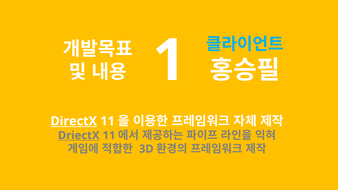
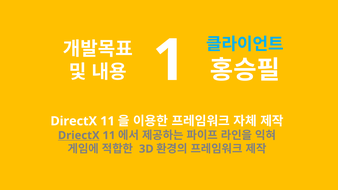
DirectX underline: present -> none
